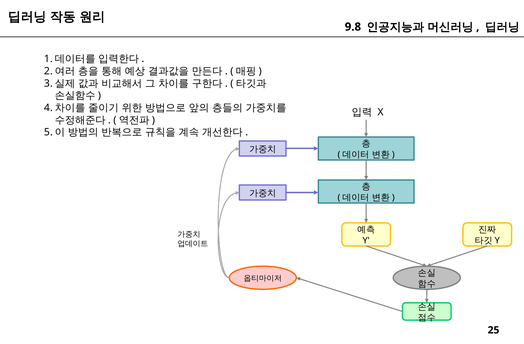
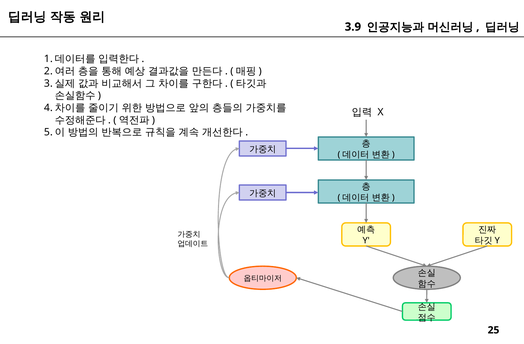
9.8: 9.8 -> 3.9
